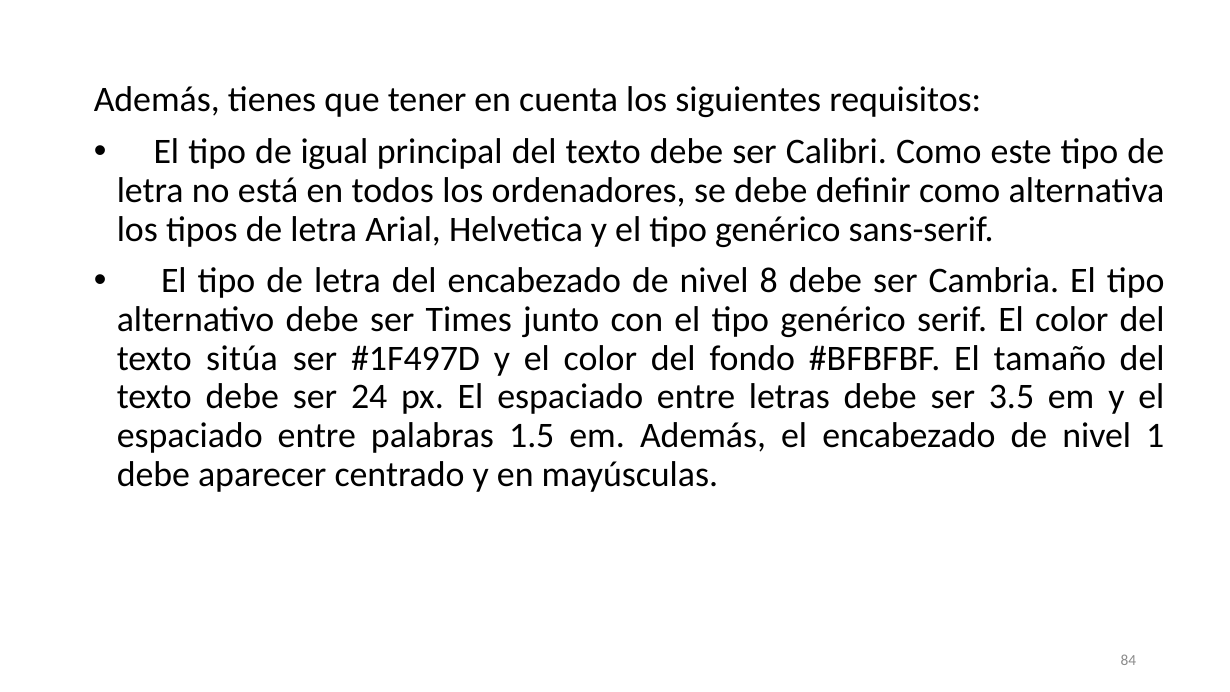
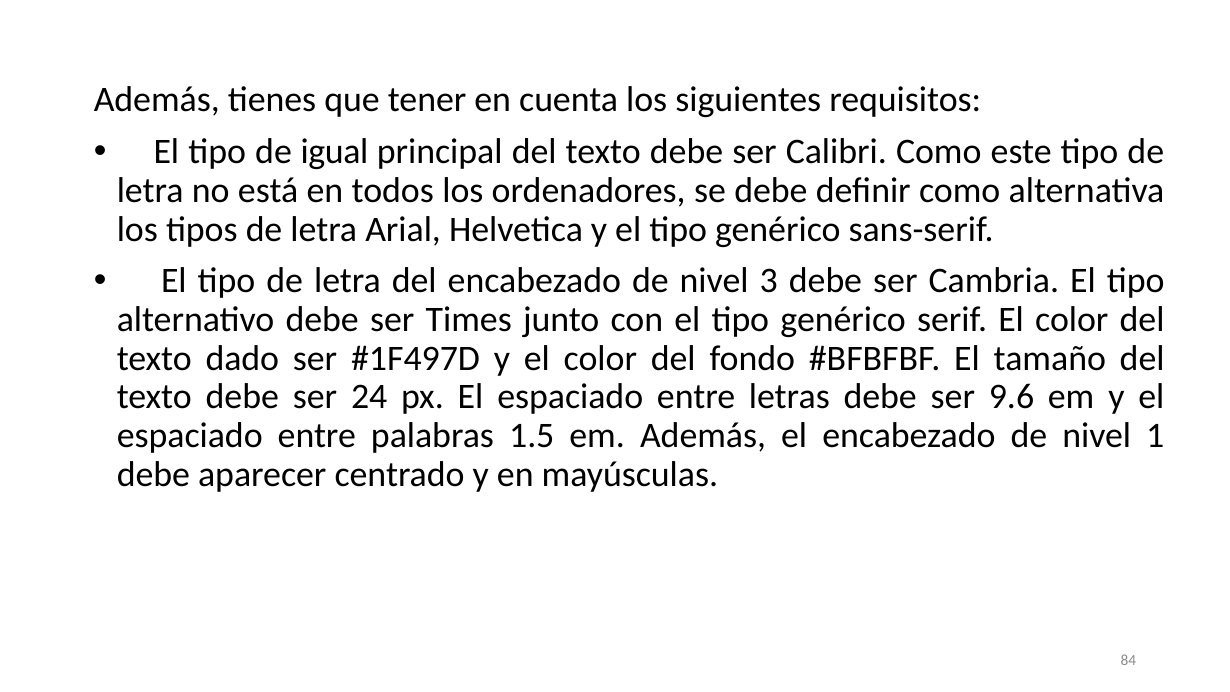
8: 8 -> 3
sitúa: sitúa -> dado
3.5: 3.5 -> 9.6
